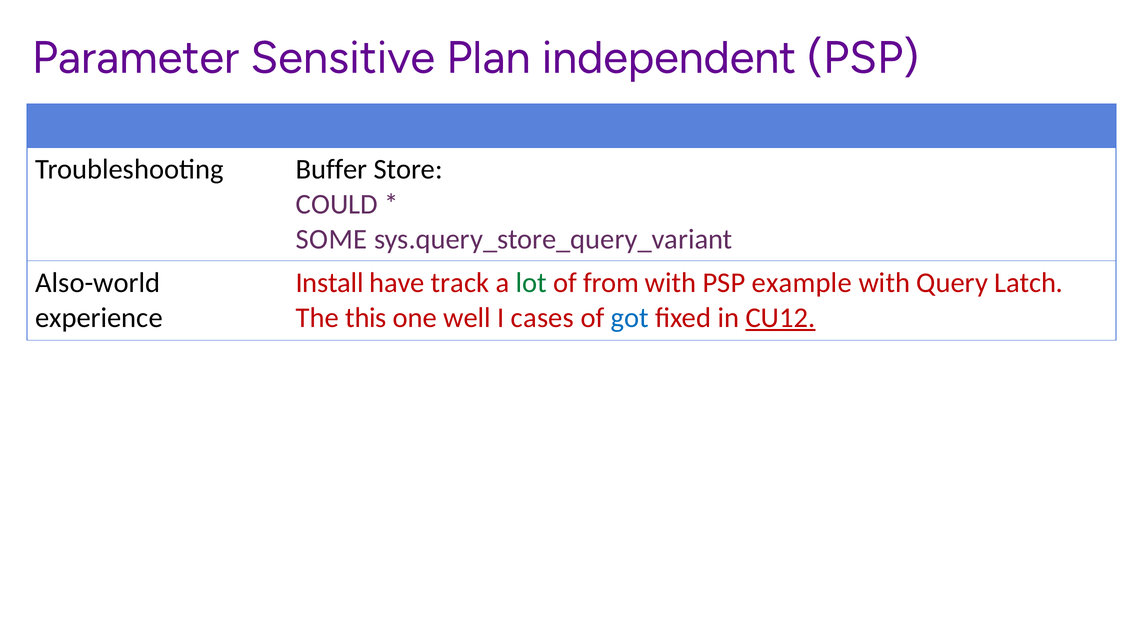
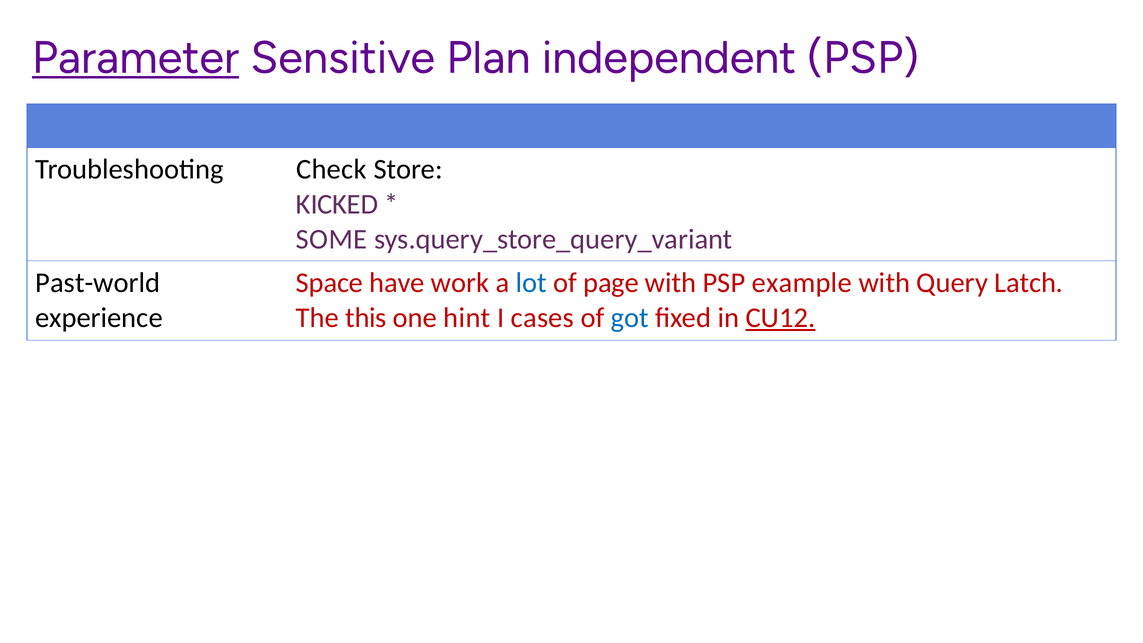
Parameter underline: none -> present
Buffer: Buffer -> Check
COULD: COULD -> KICKED
Also-world: Also-world -> Past-world
Install: Install -> Space
track: track -> work
lot colour: green -> blue
from: from -> page
well: well -> hint
